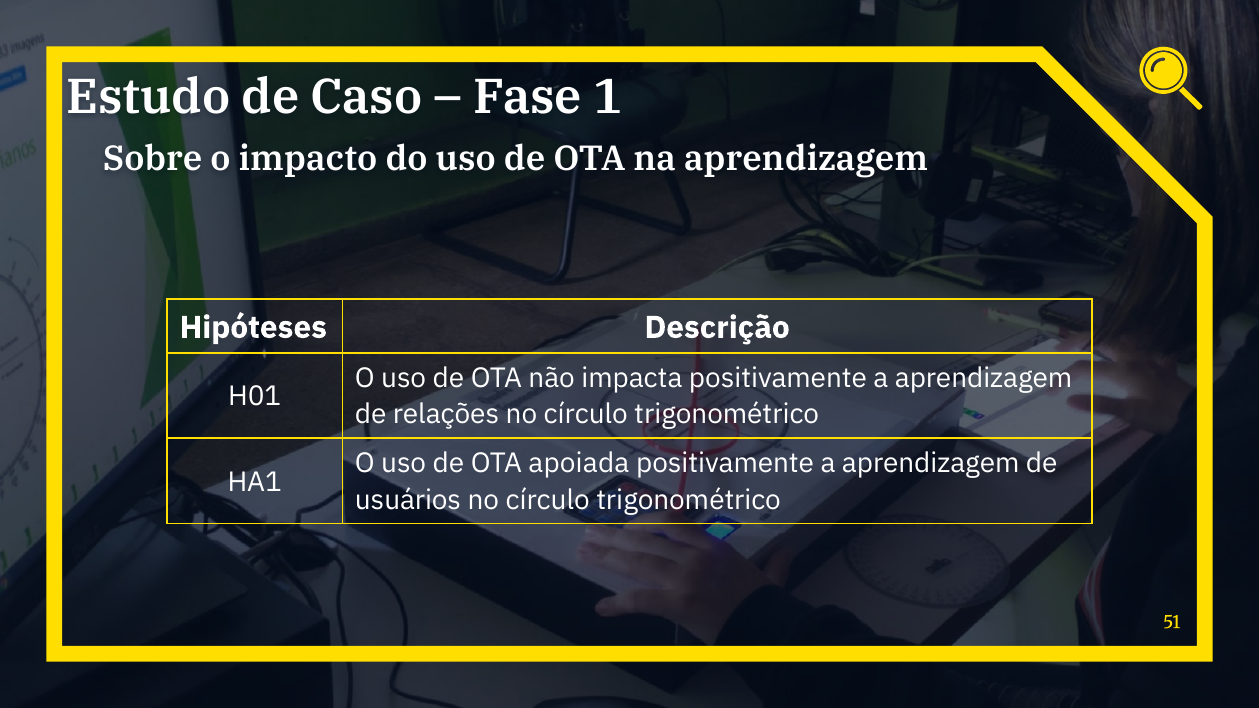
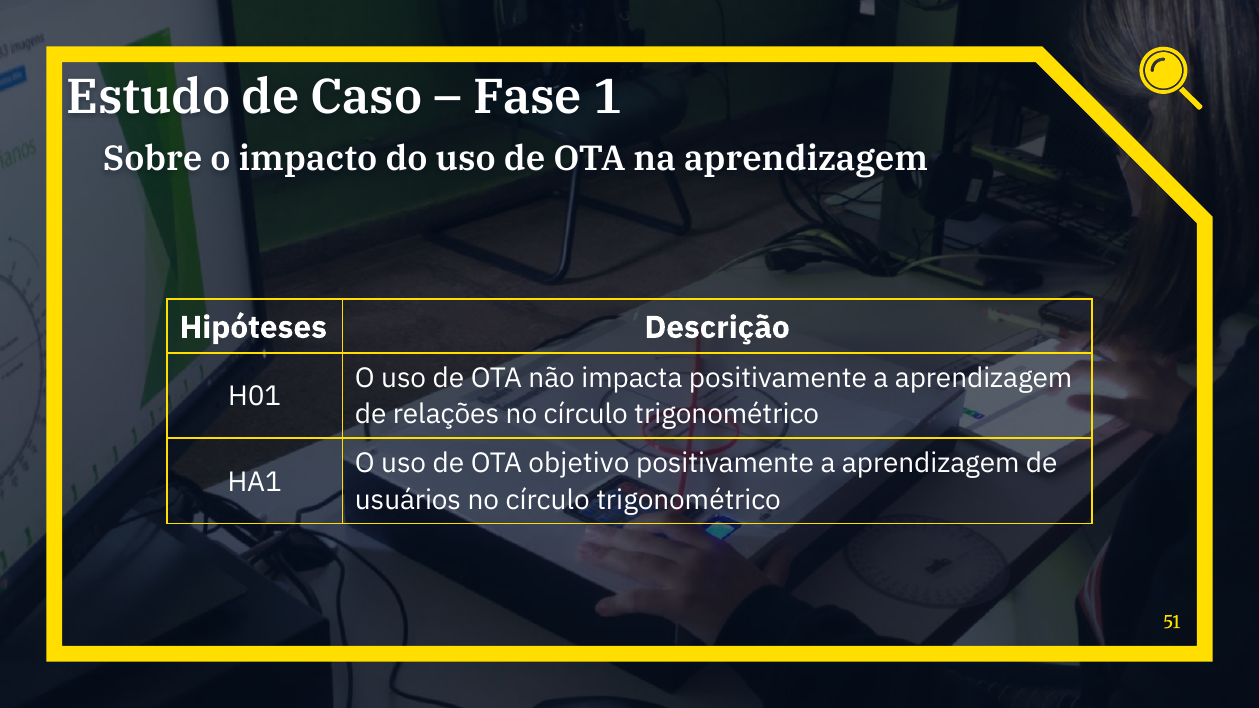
apoiada: apoiada -> objetivo
